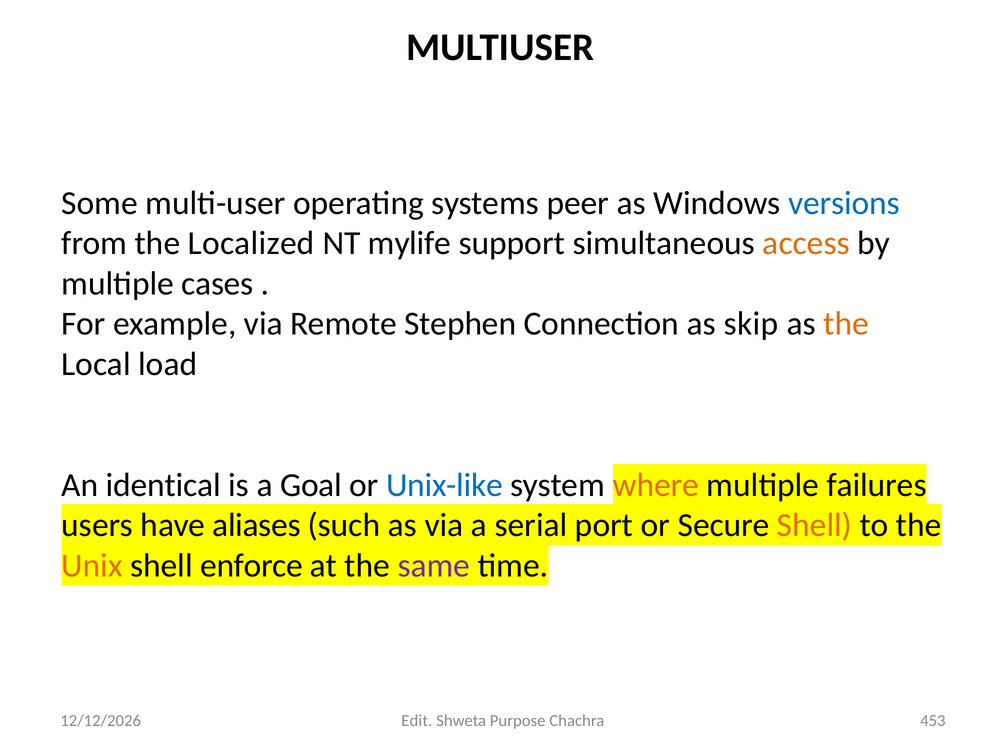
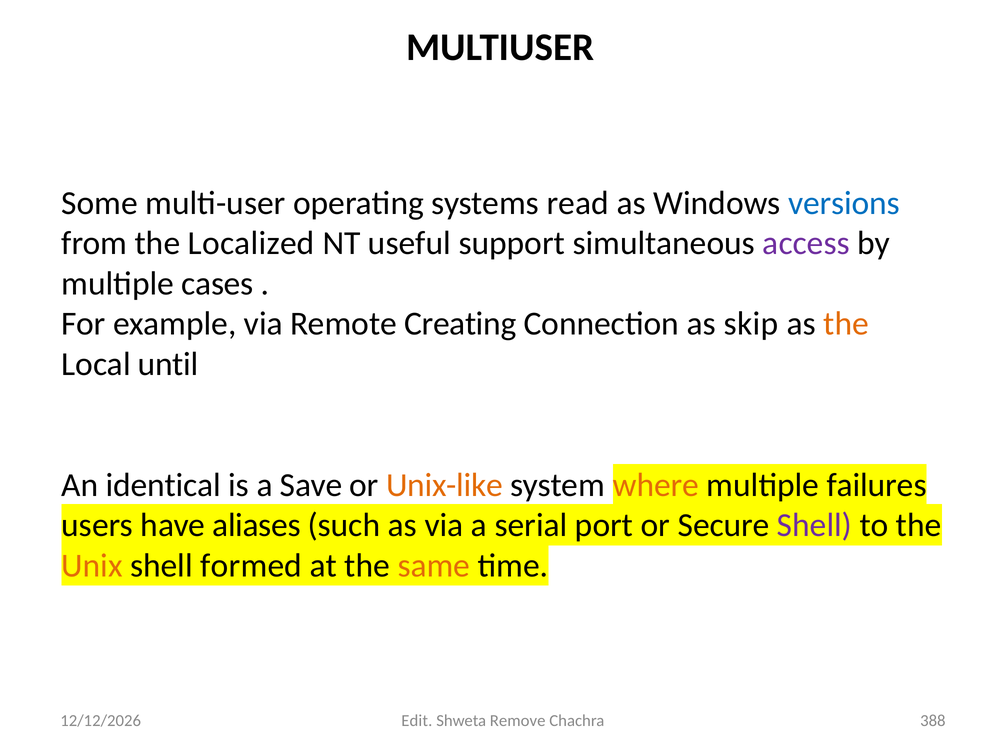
peer: peer -> read
mylife: mylife -> useful
access colour: orange -> purple
Stephen: Stephen -> Creating
load: load -> until
Goal: Goal -> Save
Unix-like colour: blue -> orange
Shell at (815, 525) colour: orange -> purple
enforce: enforce -> formed
same colour: purple -> orange
Purpose: Purpose -> Remove
453: 453 -> 388
